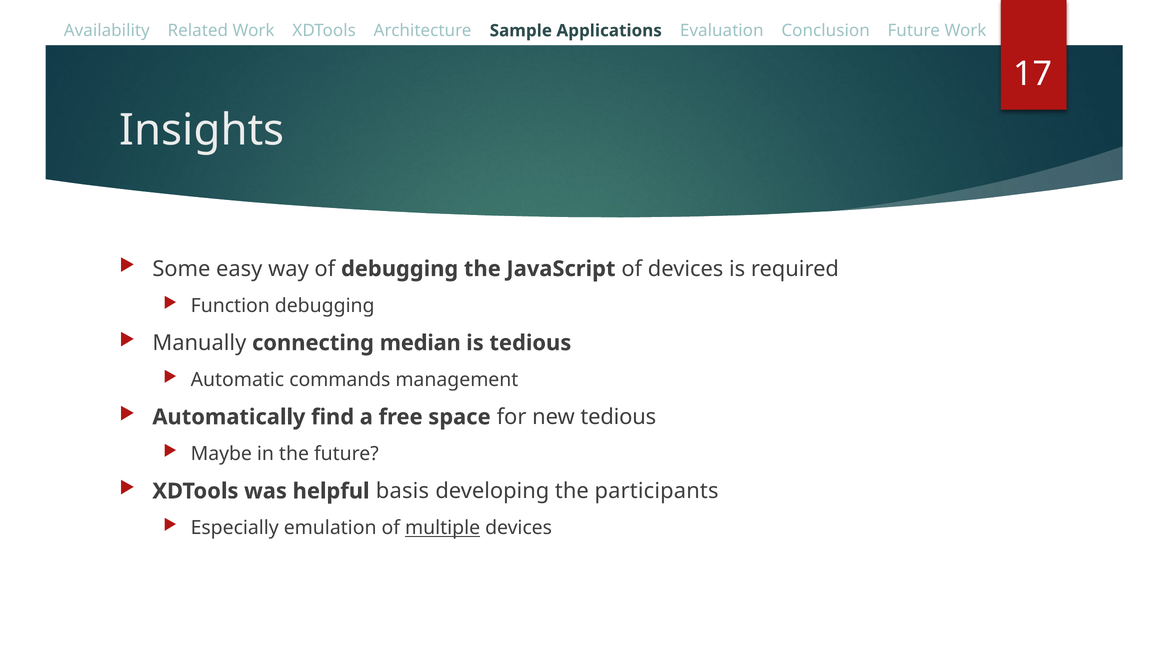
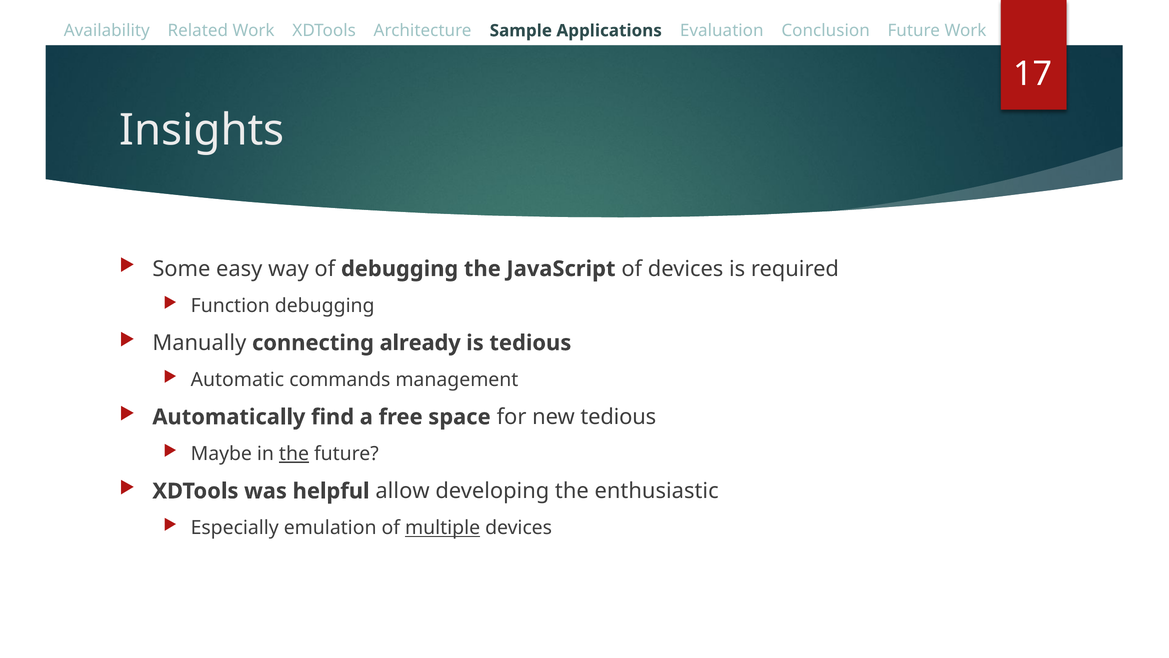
median: median -> already
the at (294, 454) underline: none -> present
basis: basis -> allow
participants: participants -> enthusiastic
